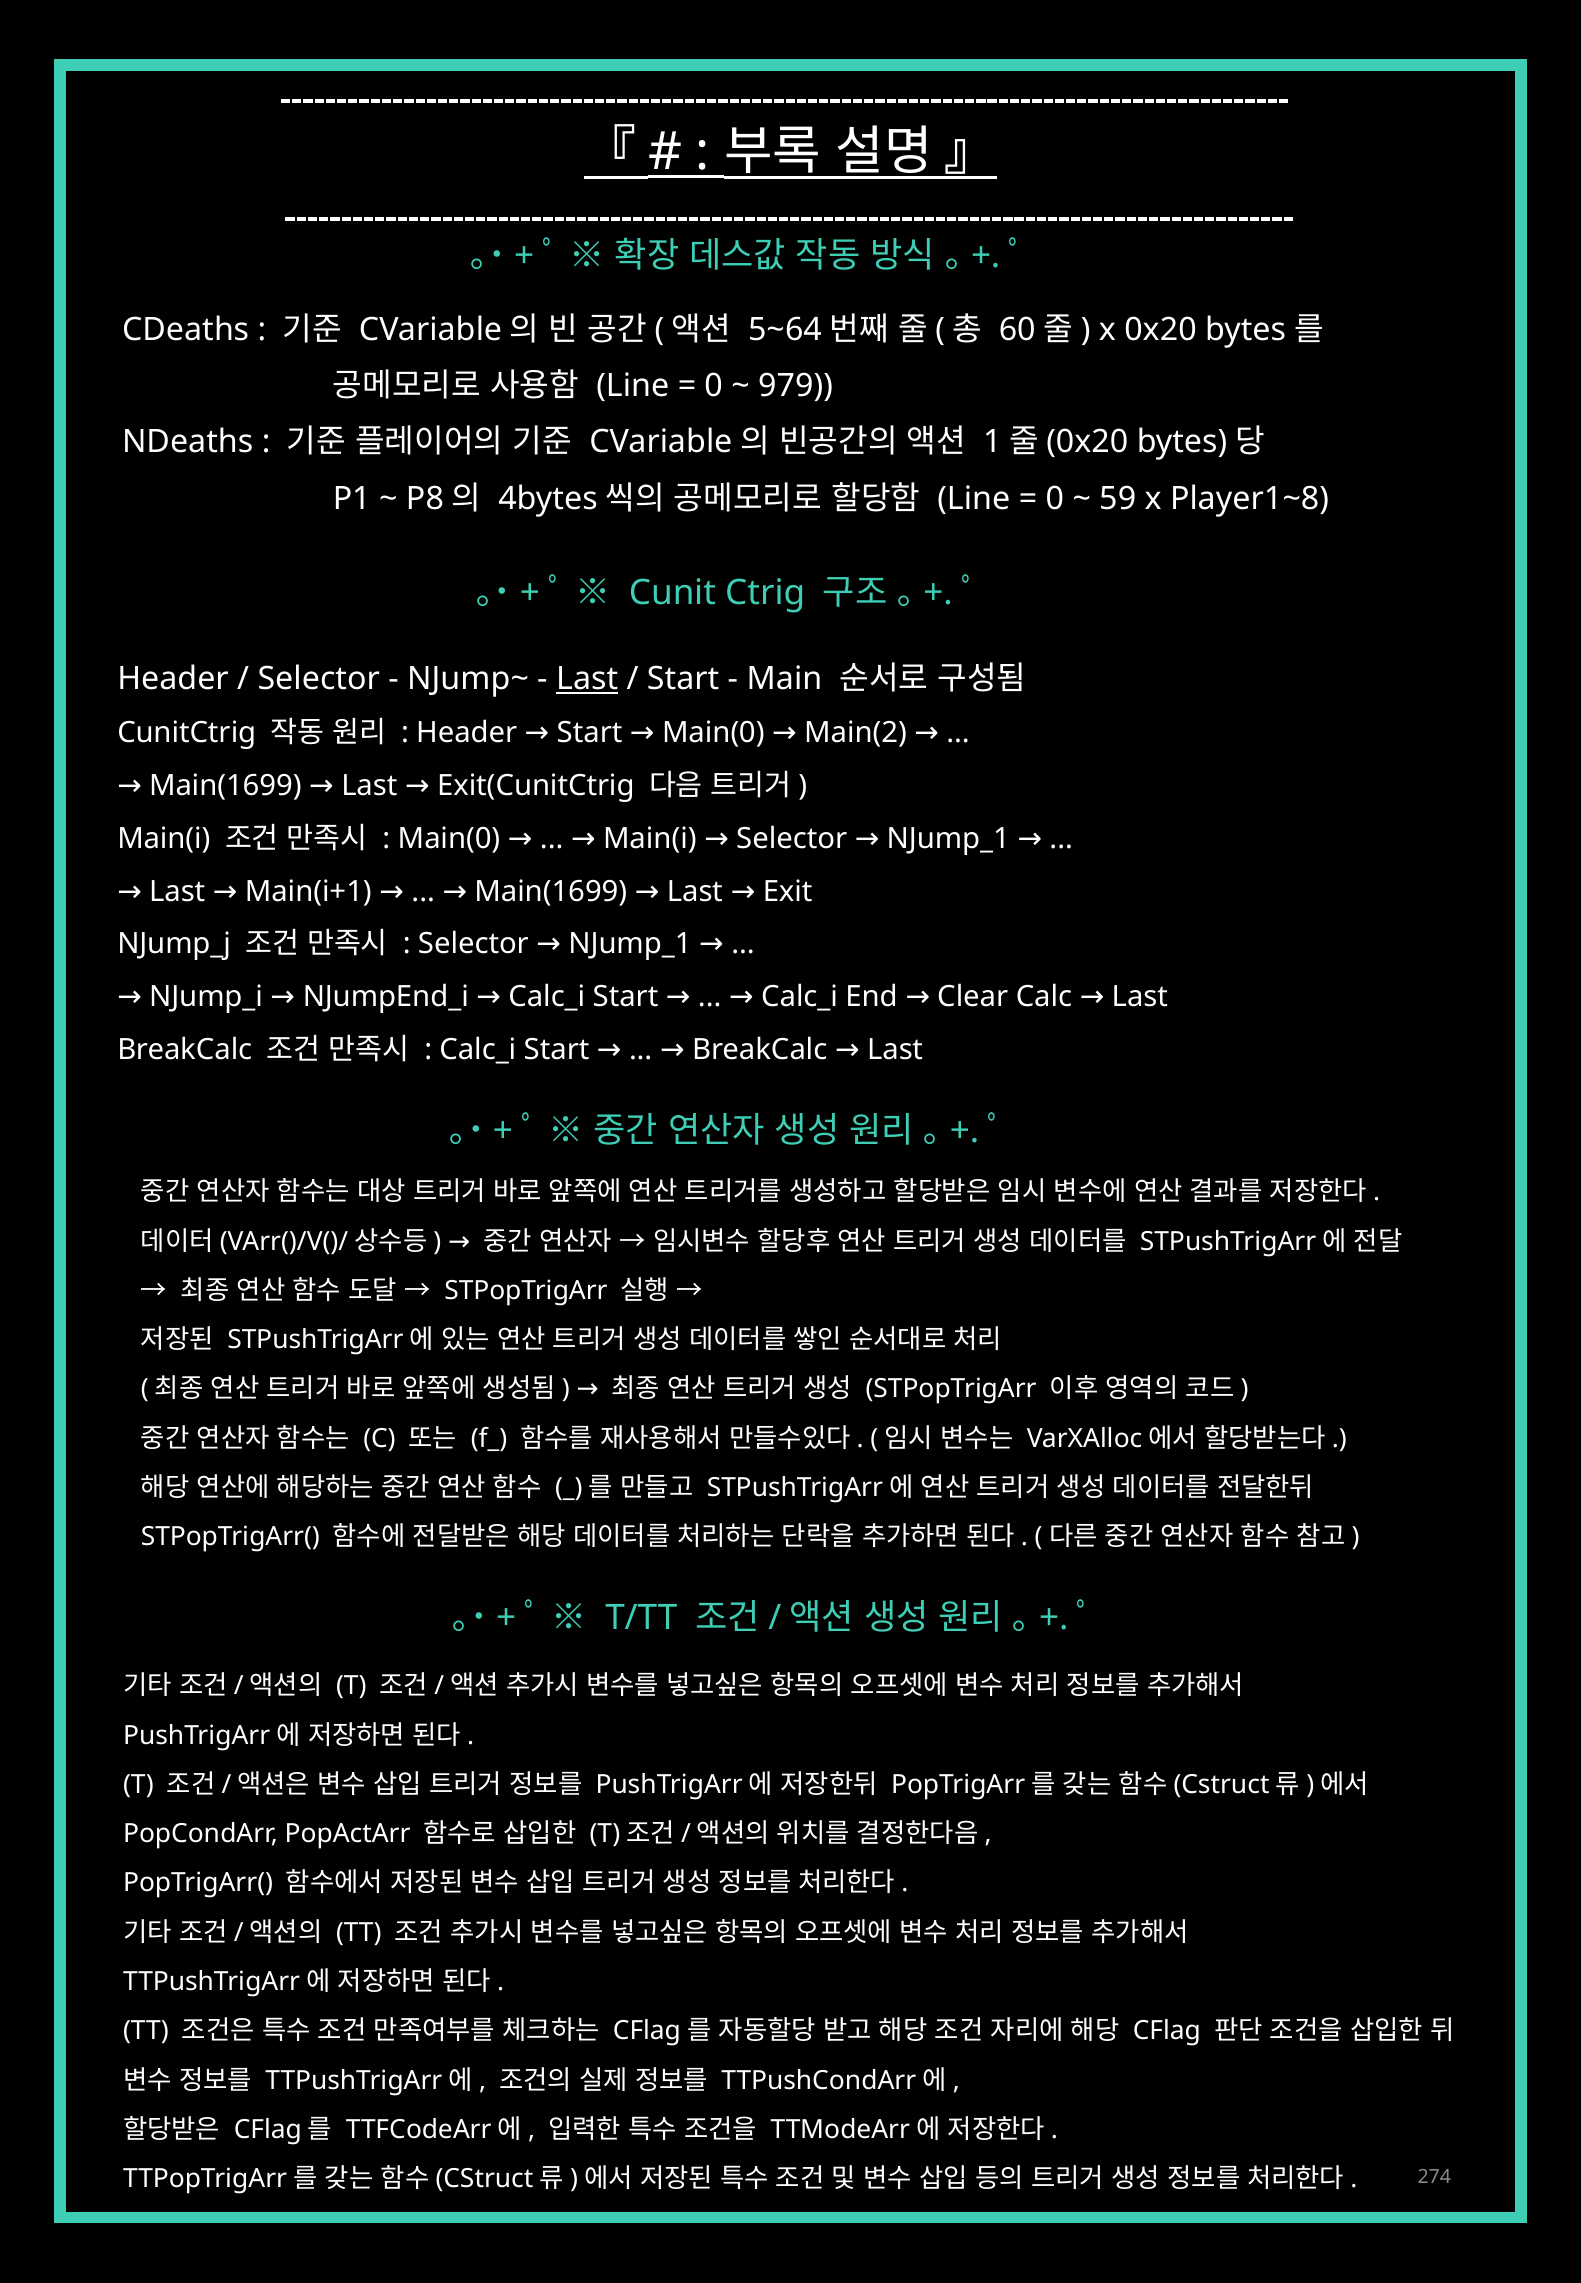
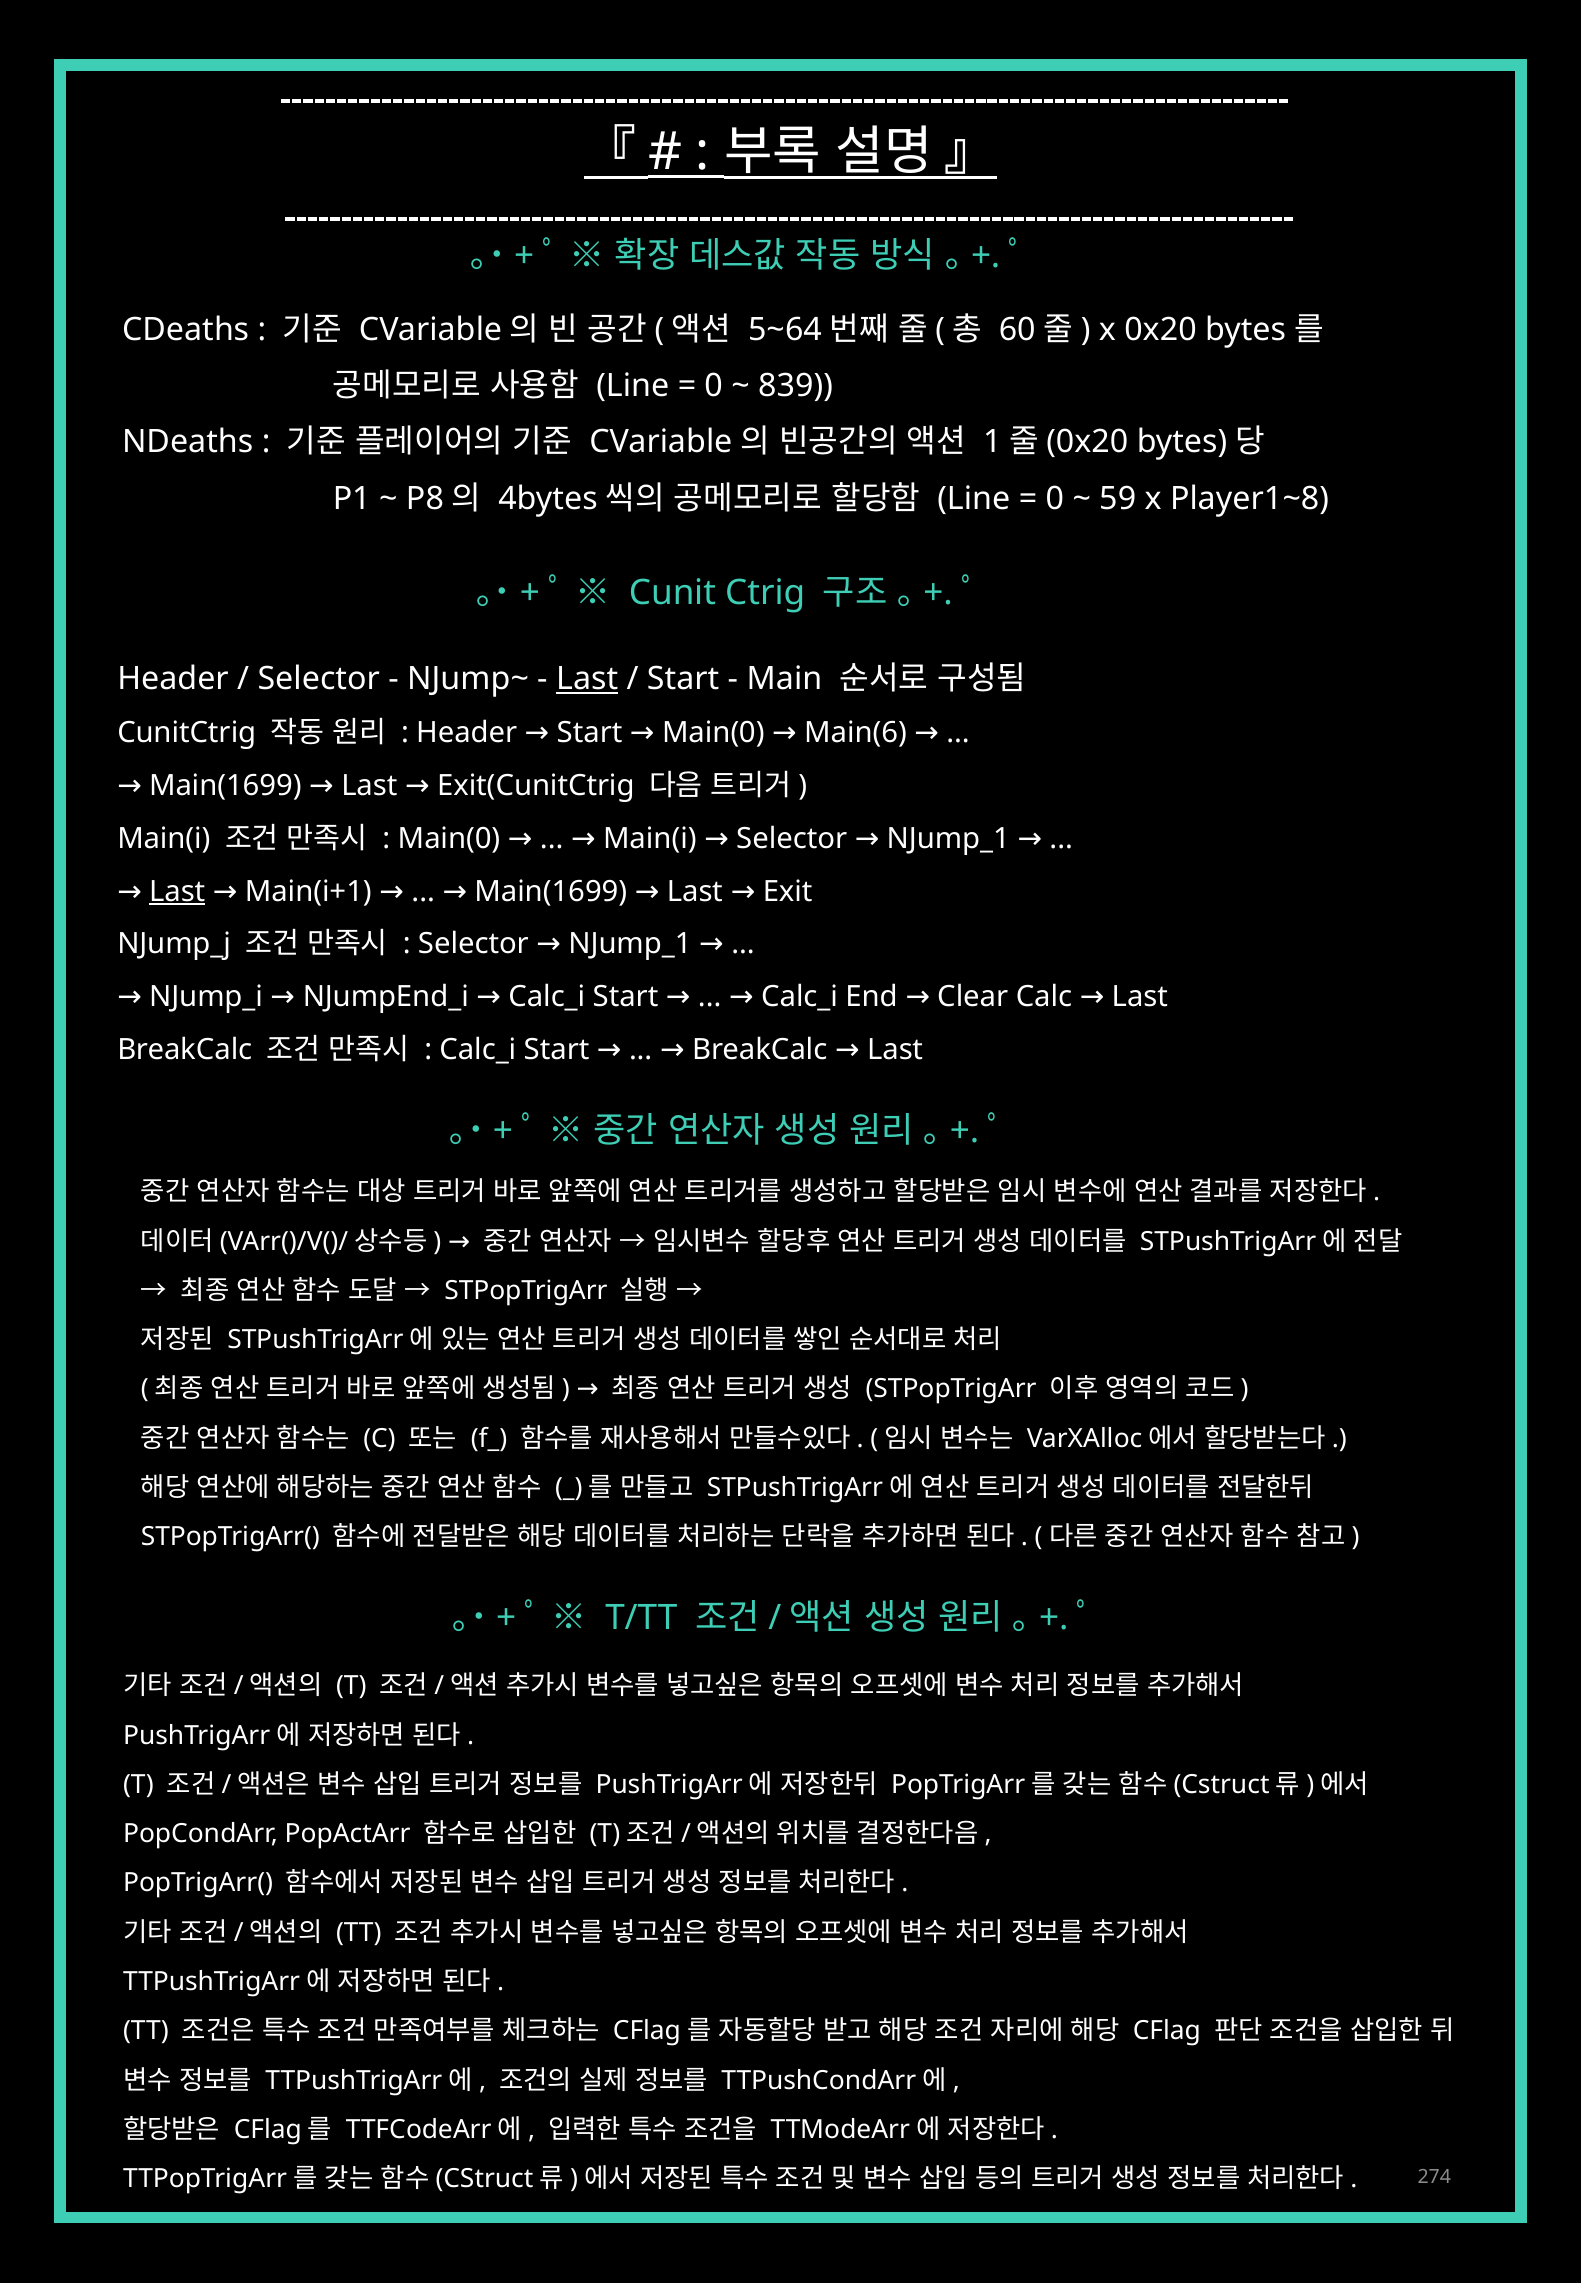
979: 979 -> 839
Main(2: Main(2 -> Main(6
Last at (177, 892) underline: none -> present
